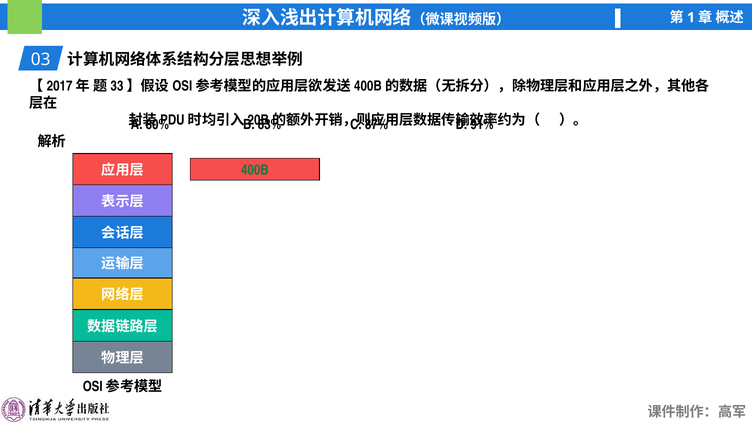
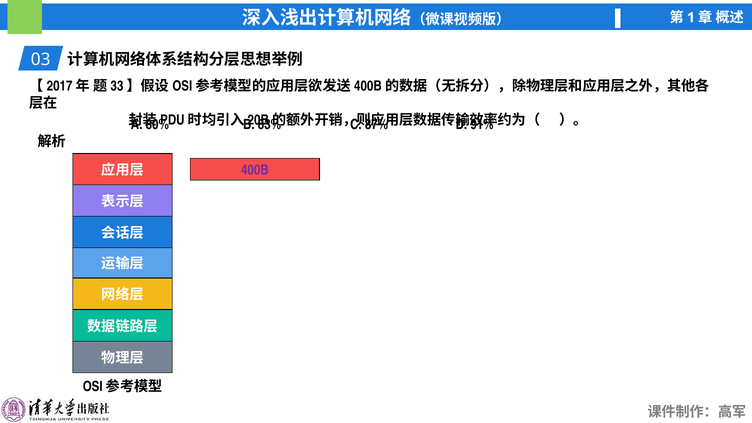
400B colour: green -> purple
